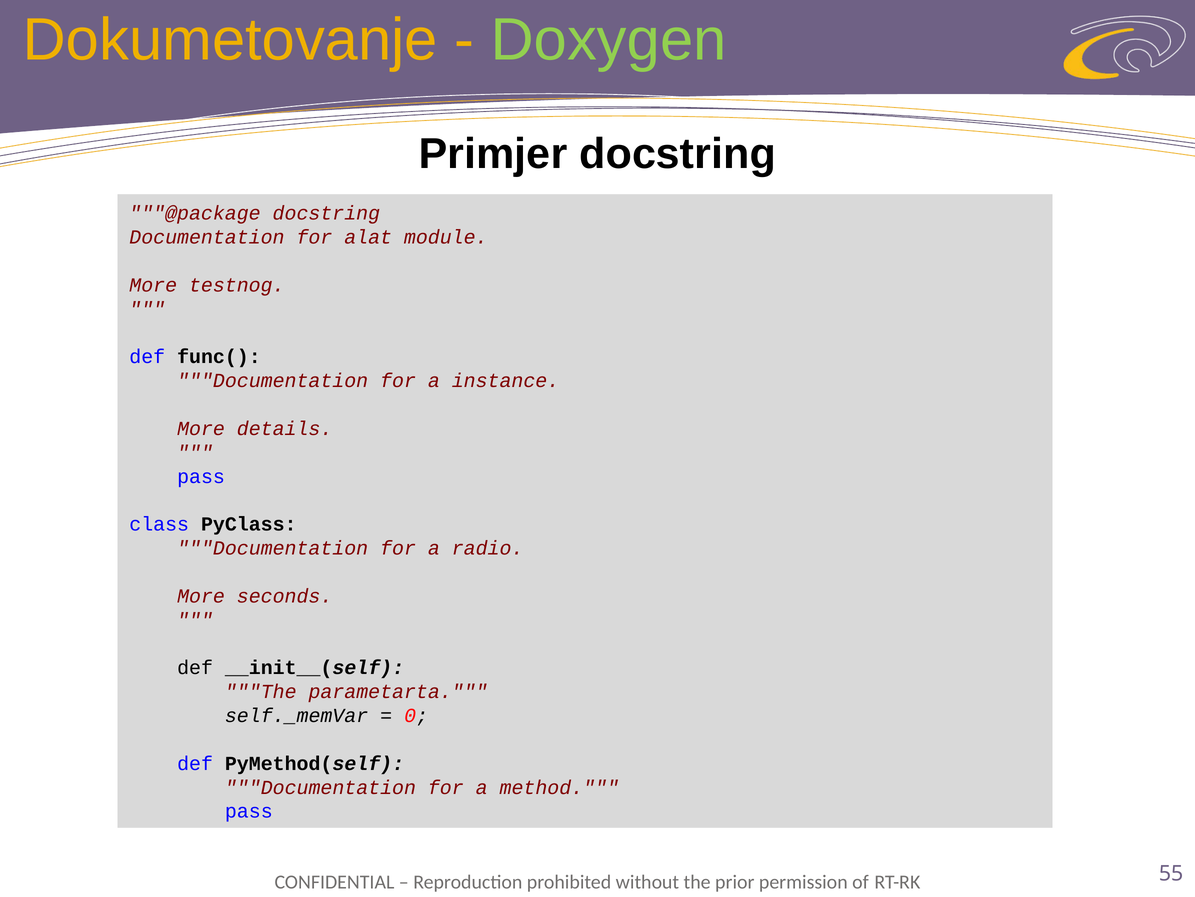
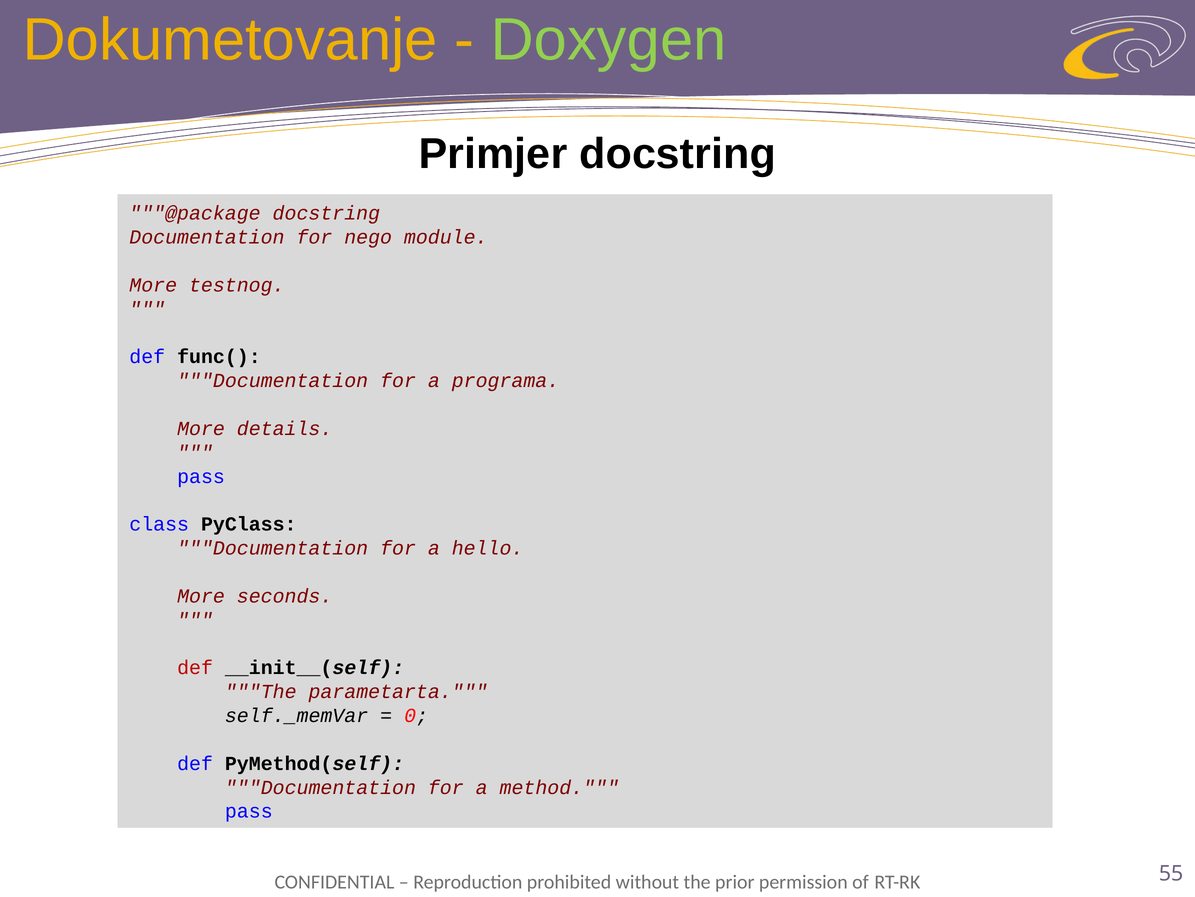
alat: alat -> nego
instance: instance -> programa
radio: radio -> hello
def at (195, 667) colour: black -> red
